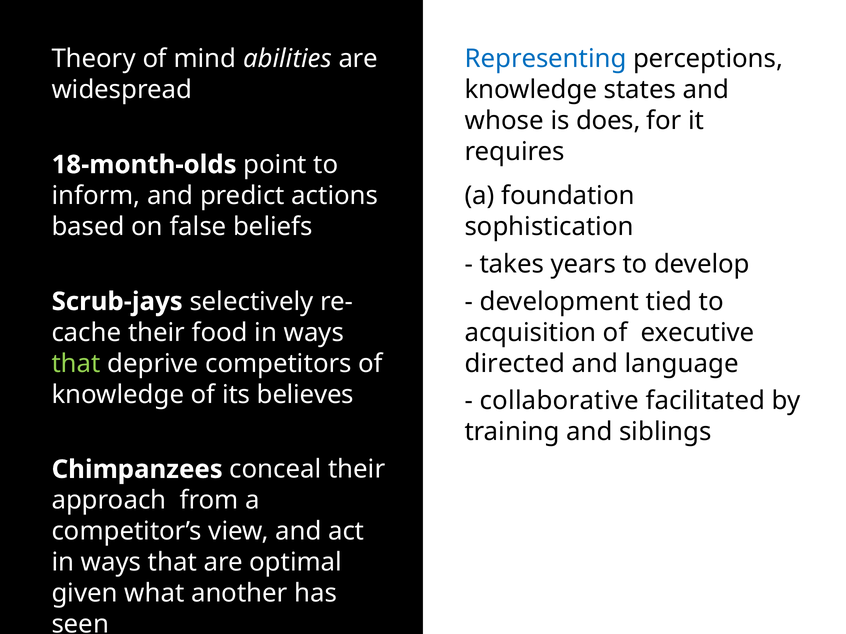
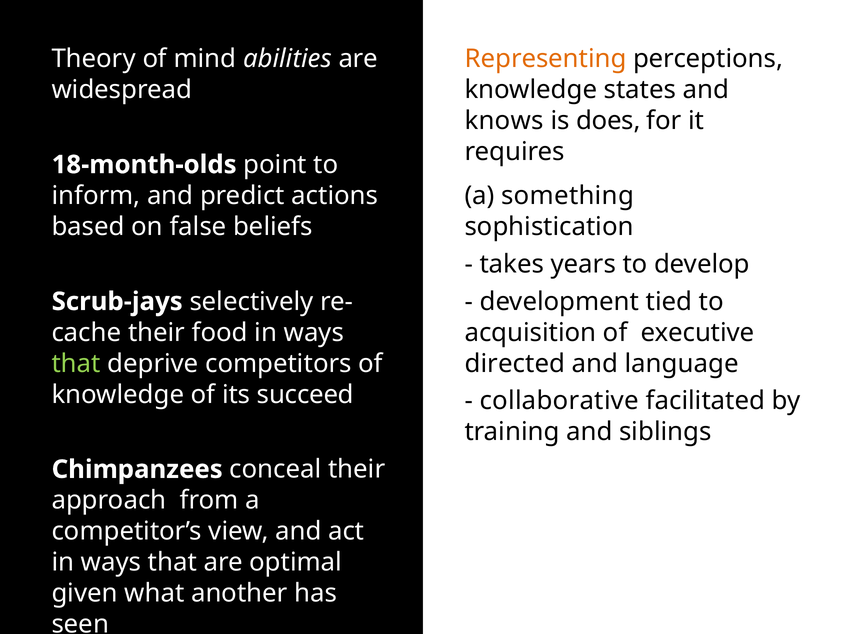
Representing colour: blue -> orange
whose: whose -> knows
foundation: foundation -> something
believes: believes -> succeed
